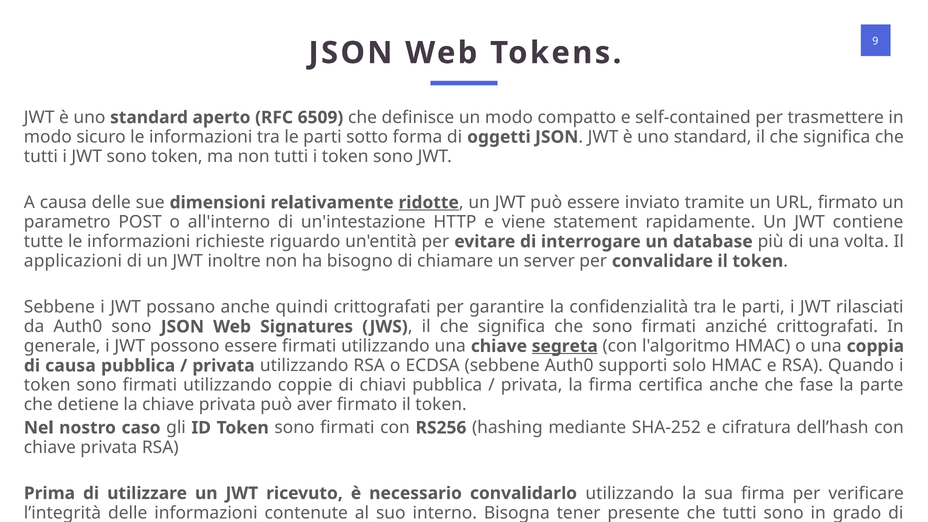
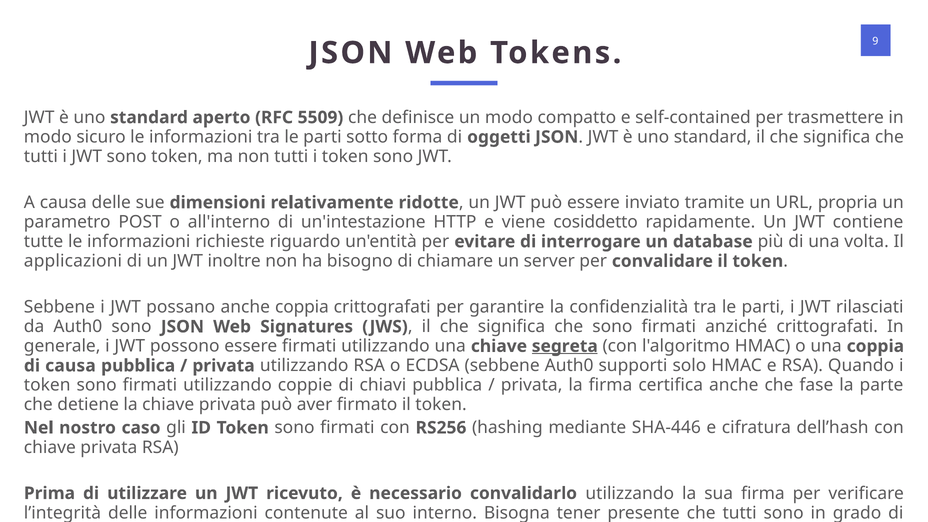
6509: 6509 -> 5509
ridotte underline: present -> none
URL firmato: firmato -> propria
statement: statement -> cosiddetto
anche quindi: quindi -> coppia
SHA-252: SHA-252 -> SHA-446
